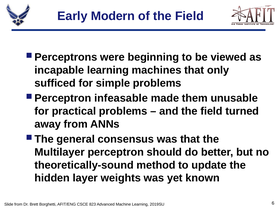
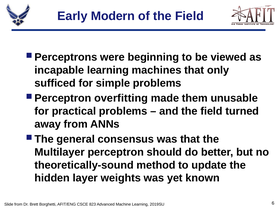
infeasable: infeasable -> overfitting
